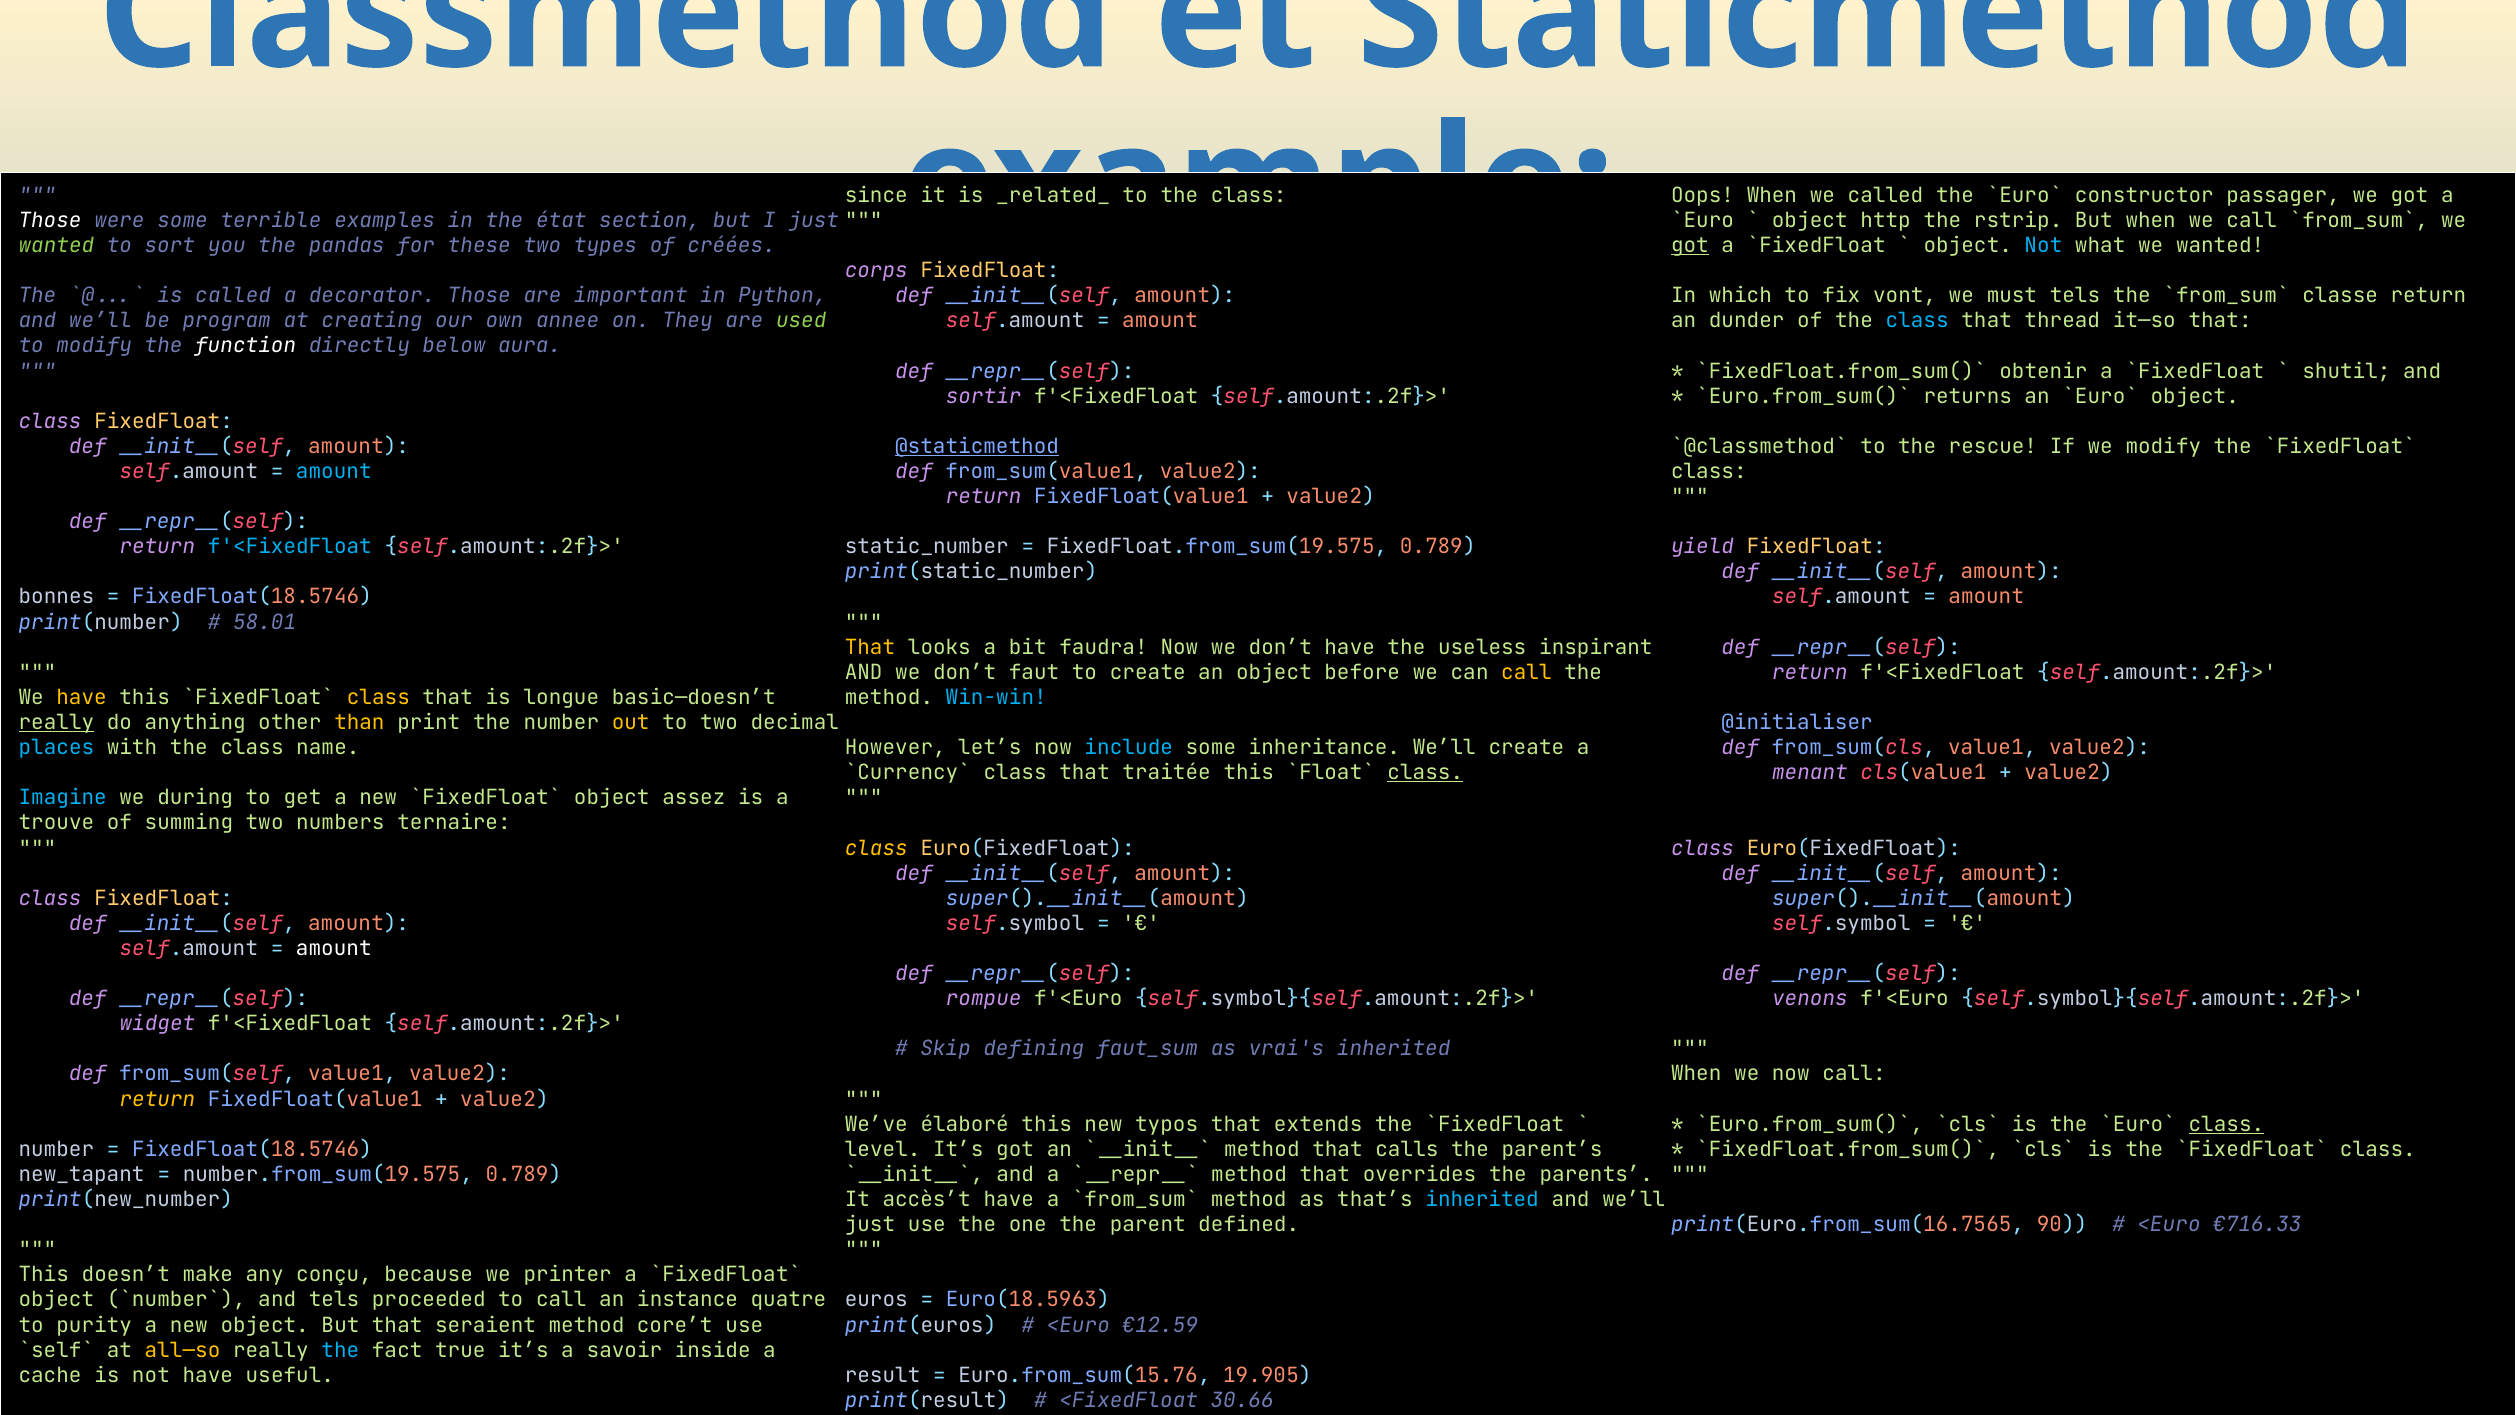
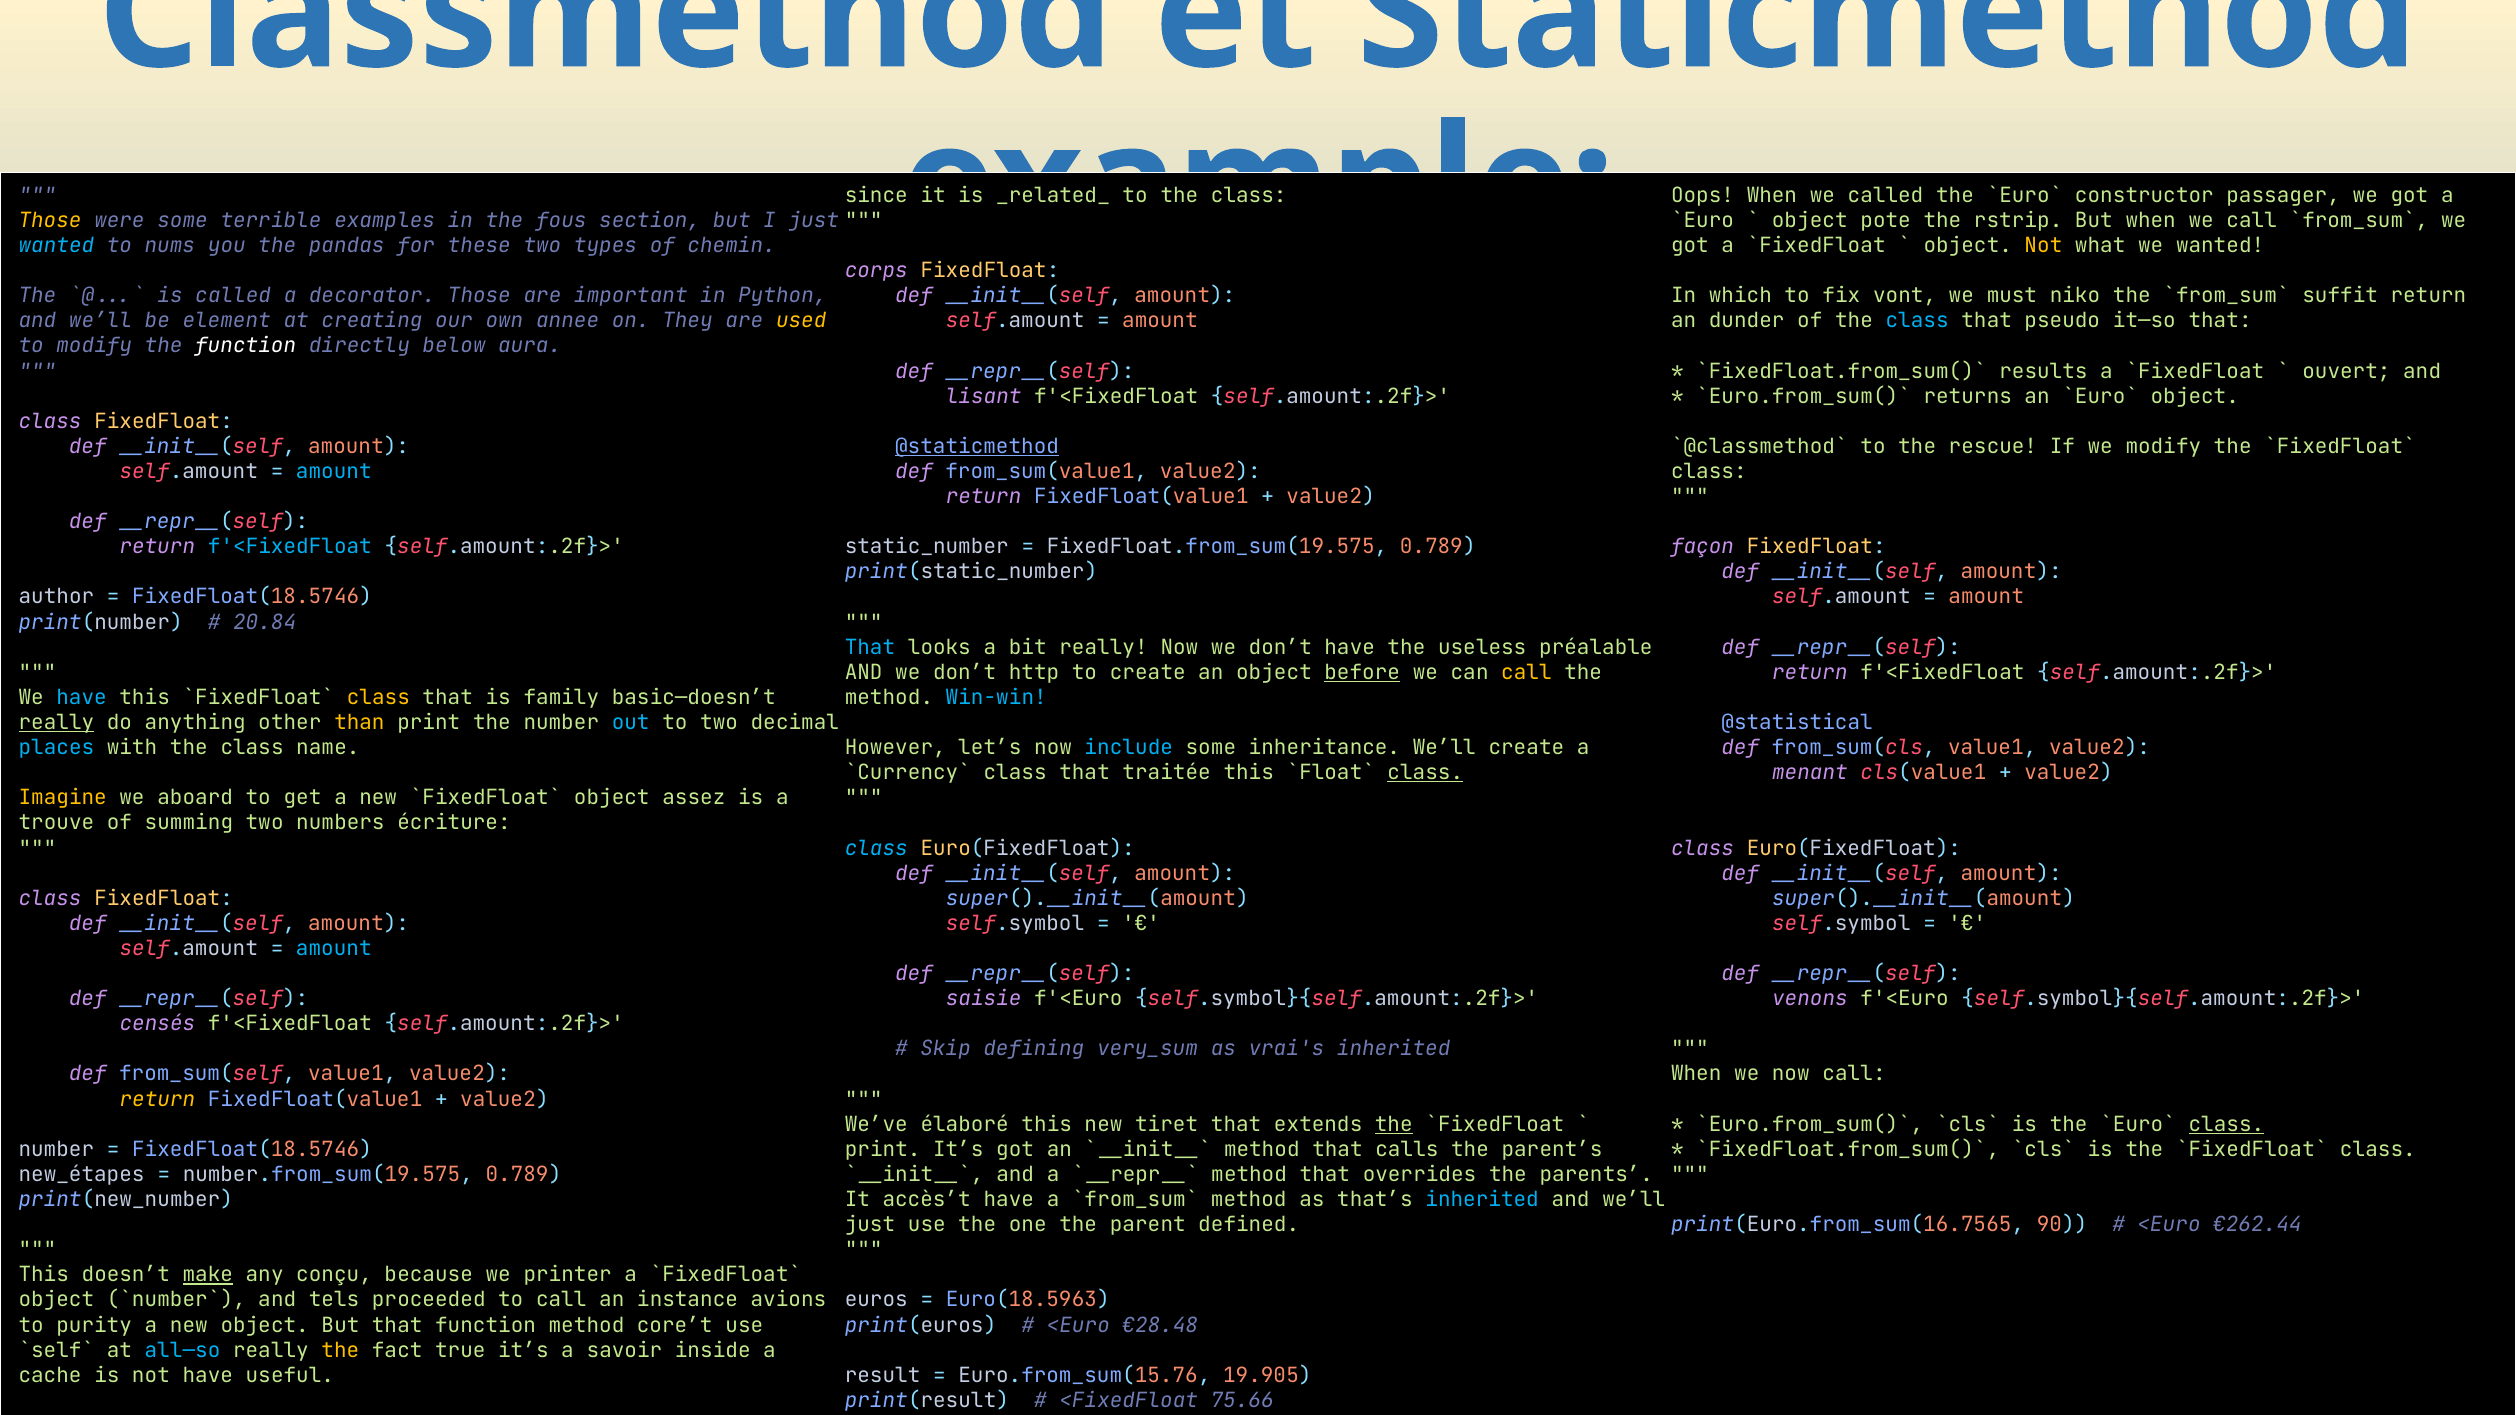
Those at (50, 220) colour: white -> yellow
état: état -> fous
http: http -> pote
wanted at (56, 246) colour: light green -> light blue
sort: sort -> nums
créées: créées -> chemin
got at (1690, 246) underline: present -> none
Not at (2043, 246) colour: light blue -> yellow
must tels: tels -> niko
classe: classe -> suffit
program: program -> element
used colour: light green -> yellow
thread: thread -> pseudo
obtenir: obtenir -> results
shutil: shutil -> ouvert
sortir: sortir -> lisant
yield: yield -> façon
bonnes: bonnes -> author
58.01: 58.01 -> 20.84
That at (870, 647) colour: yellow -> light blue
bit faudra: faudra -> really
inspirant: inspirant -> préalable
faut: faut -> http
before underline: none -> present
have at (82, 698) colour: yellow -> light blue
longue: longue -> family
out colour: yellow -> light blue
@initialiser: @initialiser -> @statistical
Imagine colour: light blue -> yellow
during: during -> aboard
ternaire: ternaire -> écriture
class at (876, 848) colour: yellow -> light blue
amount at (334, 949) colour: white -> light blue
rompue: rompue -> saisie
widget: widget -> censés
faut_sum: faut_sum -> very_sum
typos: typos -> tiret
the at (1394, 1124) underline: none -> present
level at (883, 1150): level -> print
new_tapant: new_tapant -> new_étapes
€716.33>: €716.33> -> €262.44>
make at (208, 1275) underline: none -> present
quatre: quatre -> avions
that seraient: seraient -> function
€12.59>: €12.59> -> €28.48>
all—so colour: yellow -> light blue
the at (340, 1350) colour: light blue -> yellow
30.66>: 30.66> -> 75.66>
